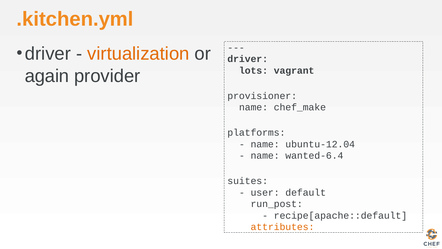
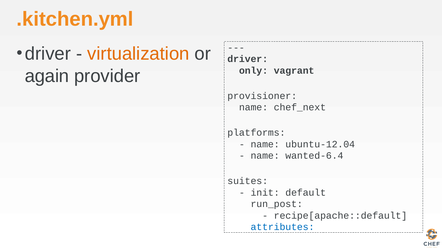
lots: lots -> only
chef_make: chef_make -> chef_next
user: user -> init
attributes colour: orange -> blue
